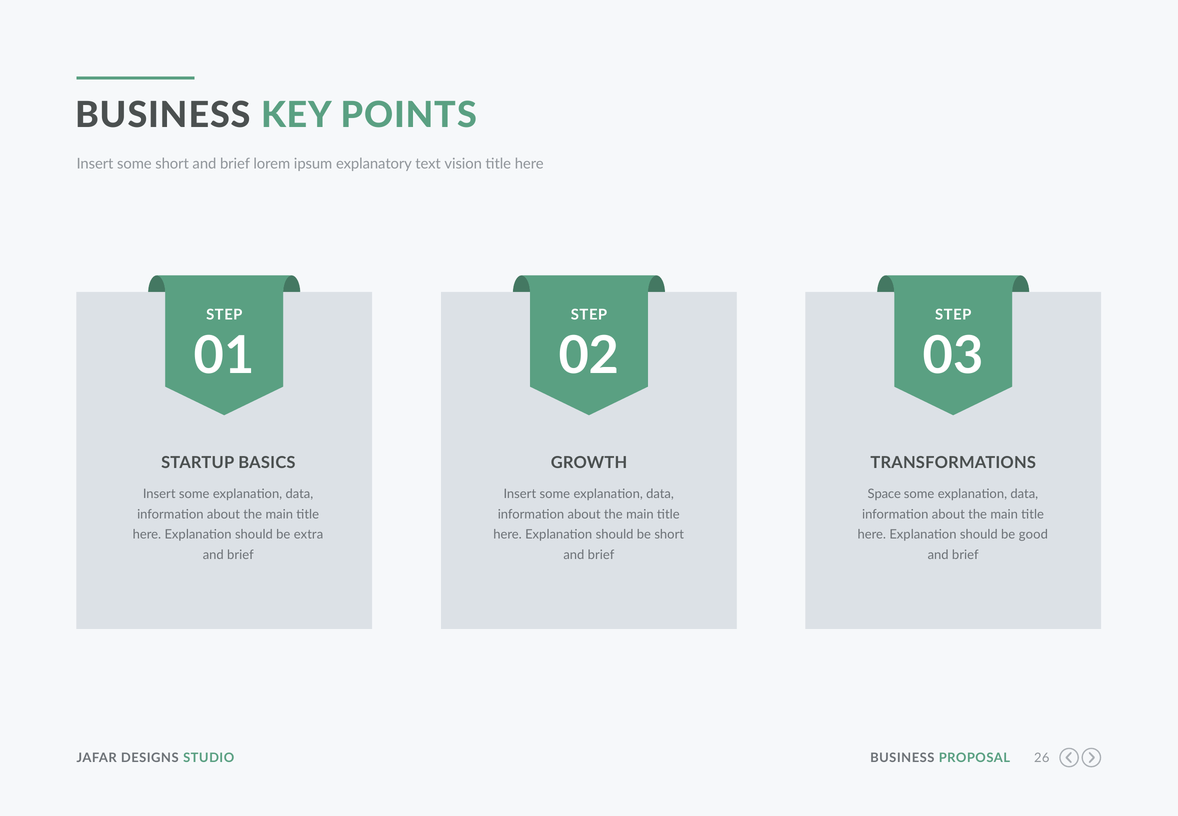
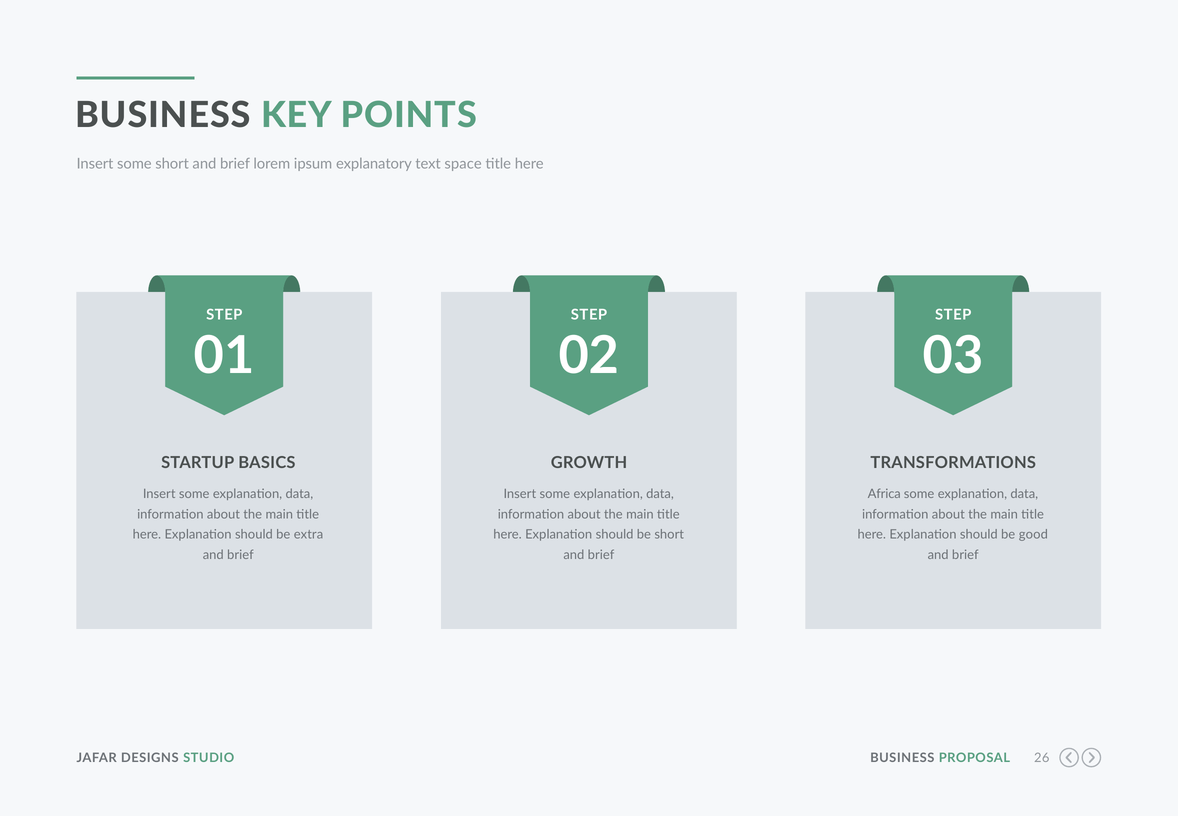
vision: vision -> space
Space: Space -> Africa
